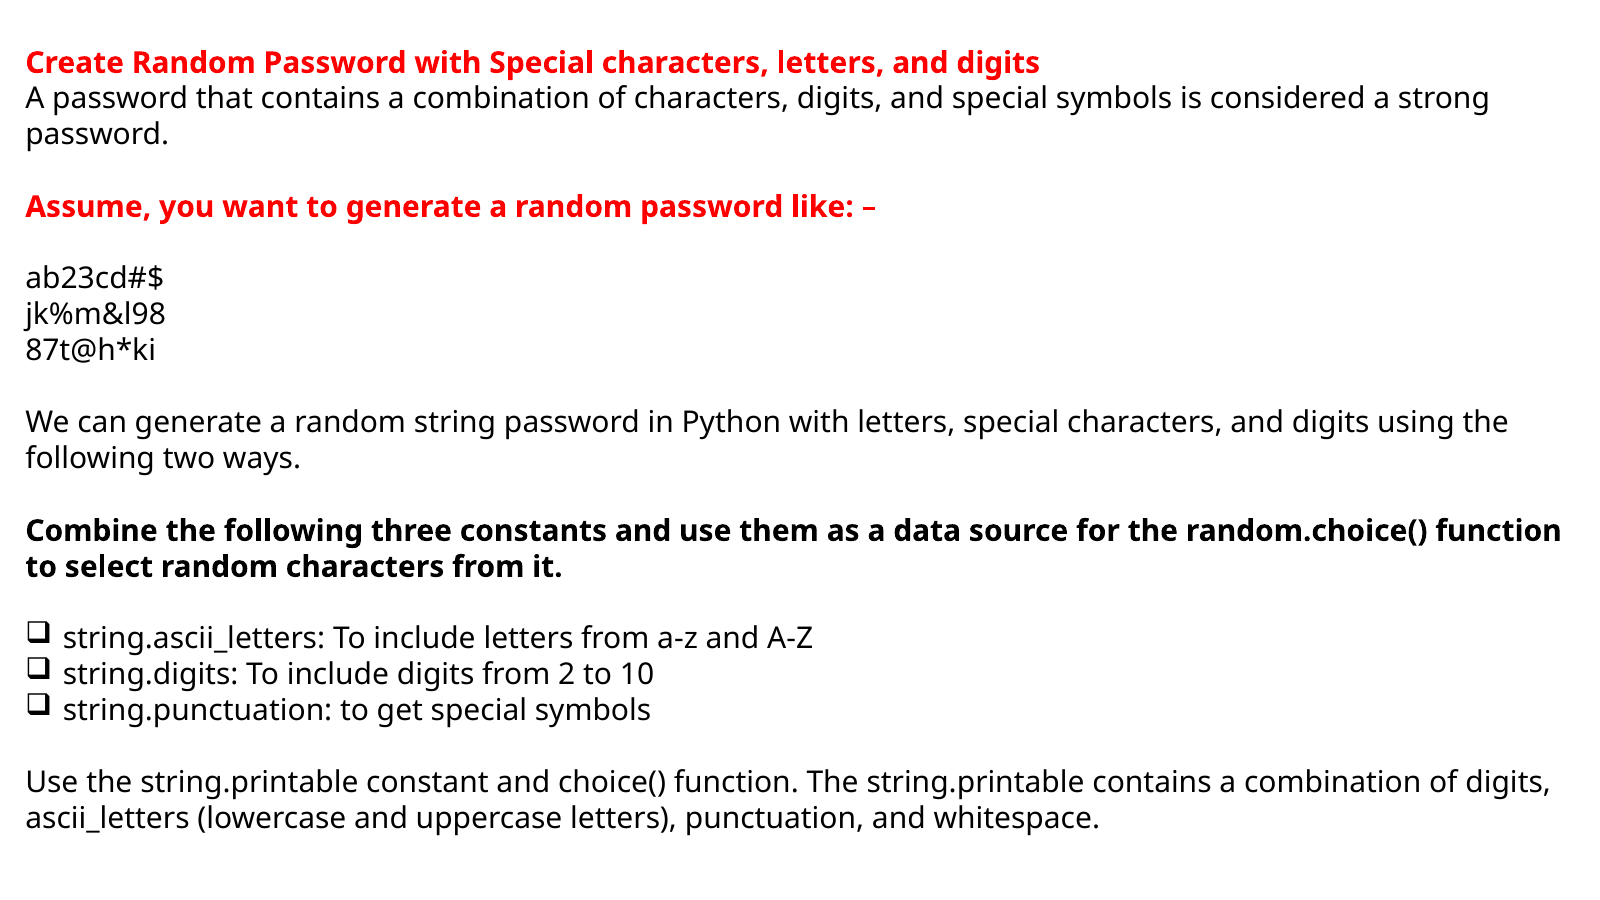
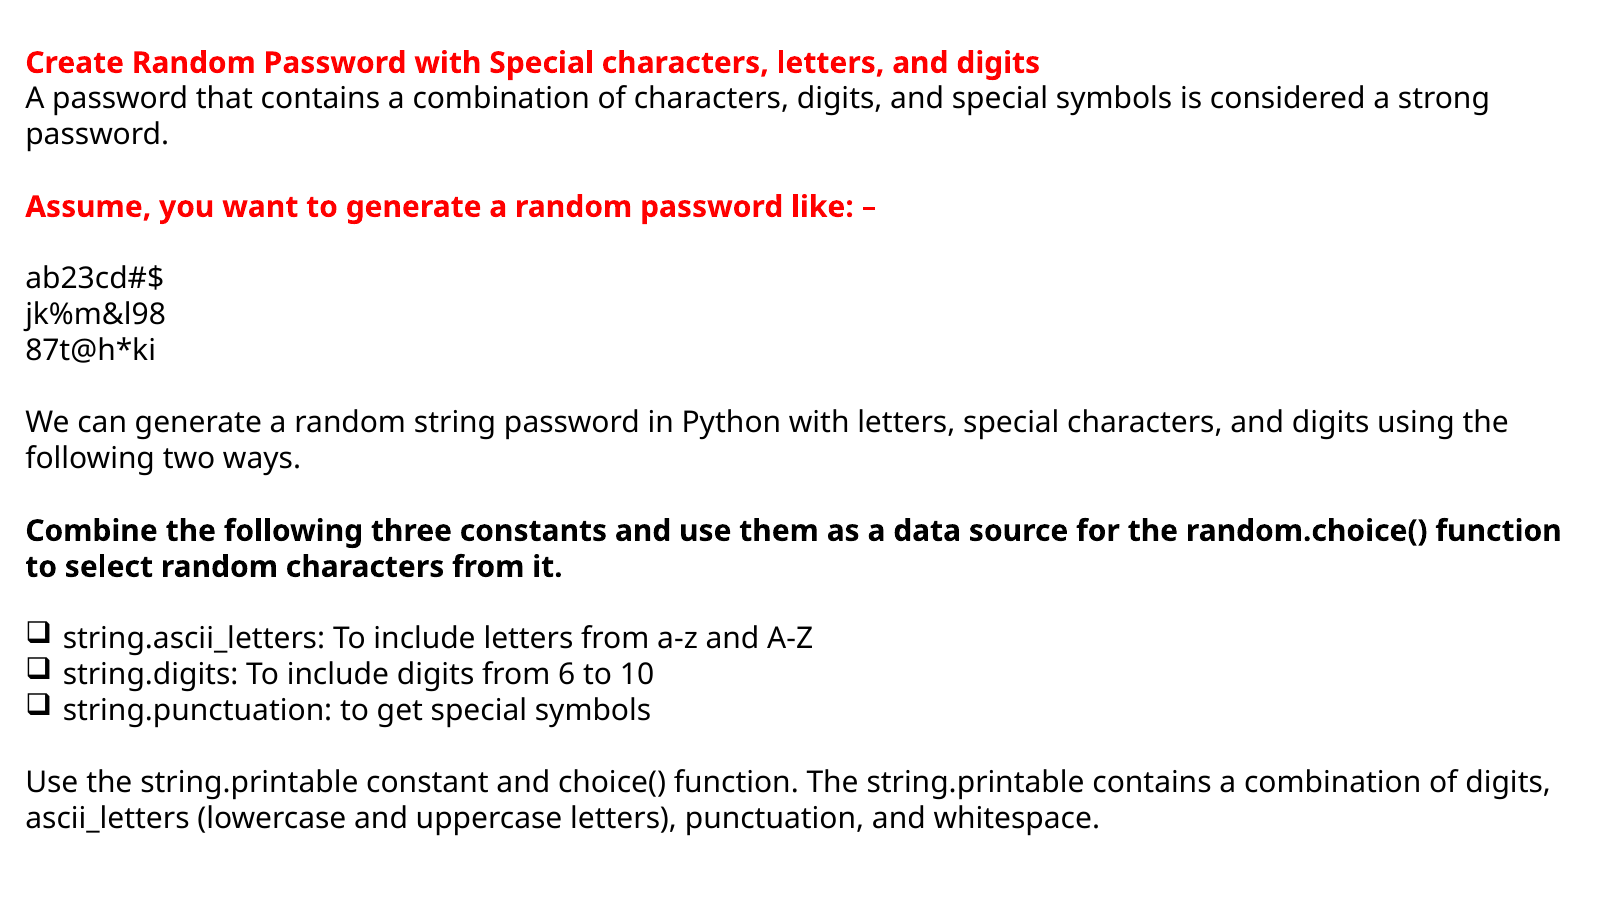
2: 2 -> 6
